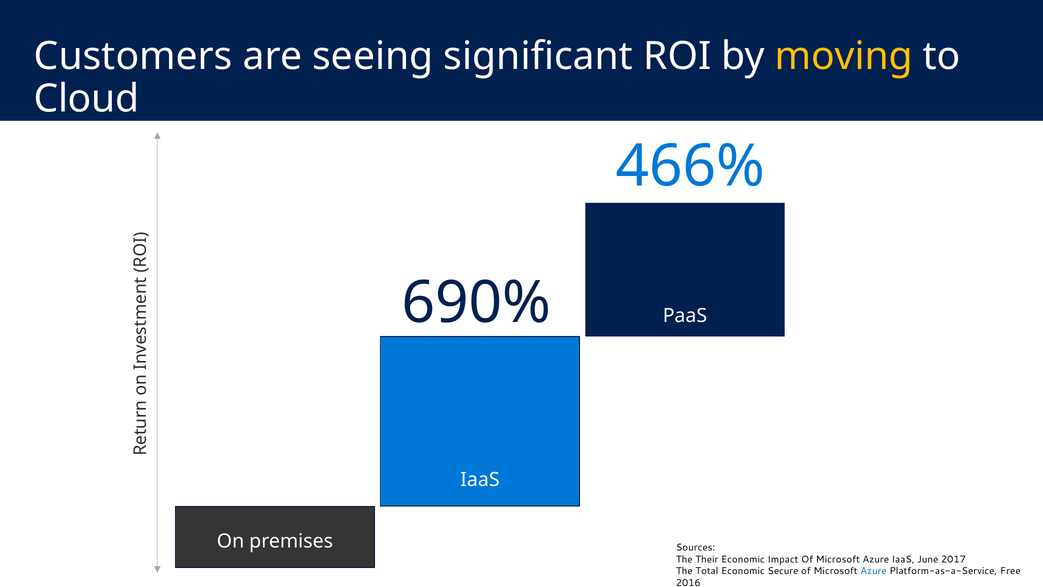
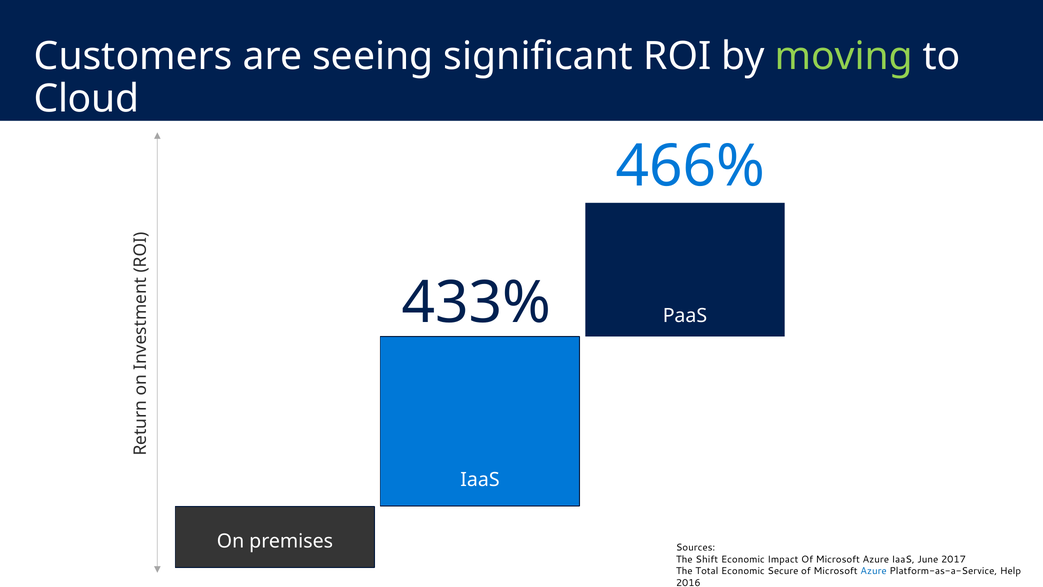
moving colour: yellow -> light green
690%: 690% -> 433%
Their: Their -> Shift
Free: Free -> Help
